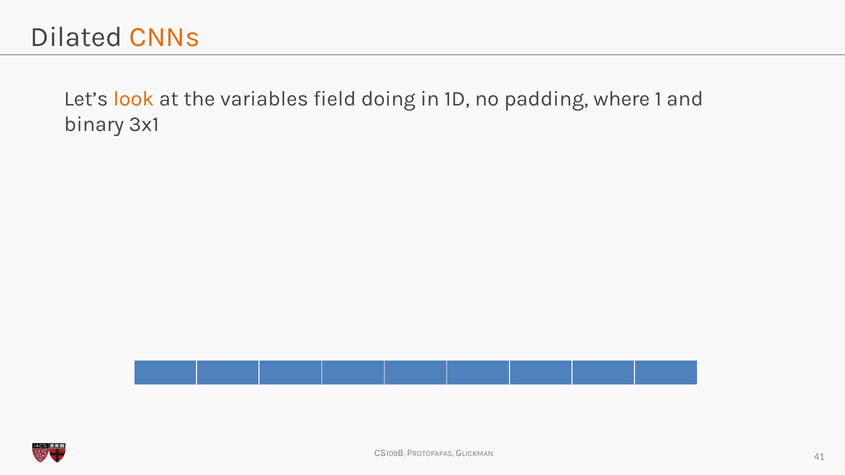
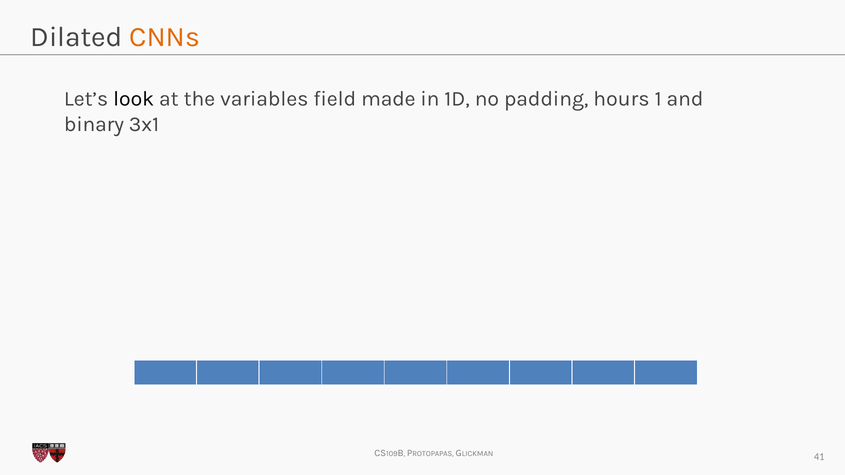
look colour: orange -> black
doing: doing -> made
where: where -> hours
